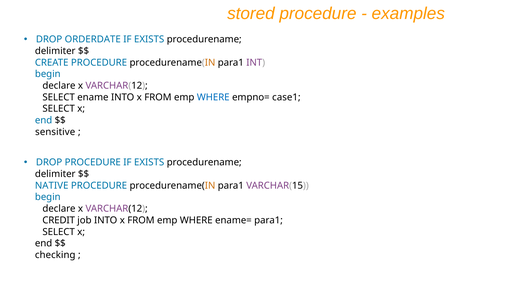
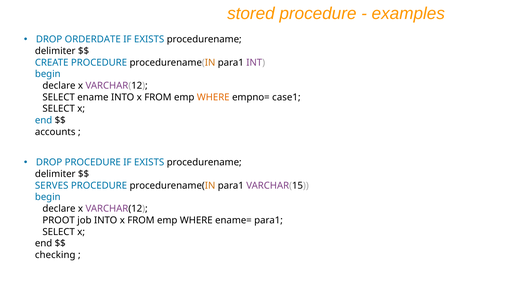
WHERE at (213, 97) colour: blue -> orange
sensitive: sensitive -> accounts
NATIVE: NATIVE -> SERVES
CREDIT: CREDIT -> PROOT
